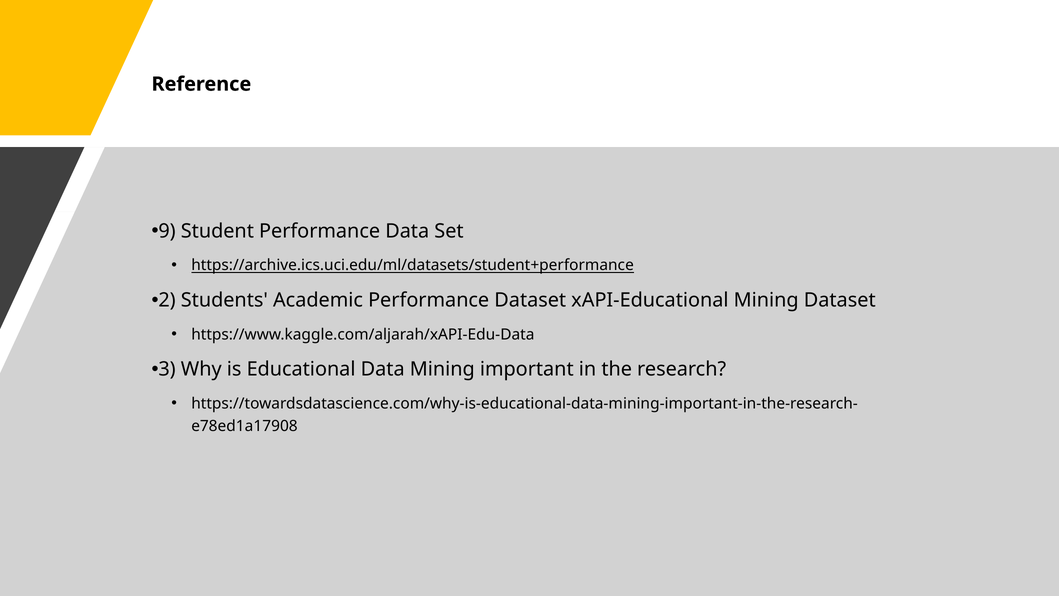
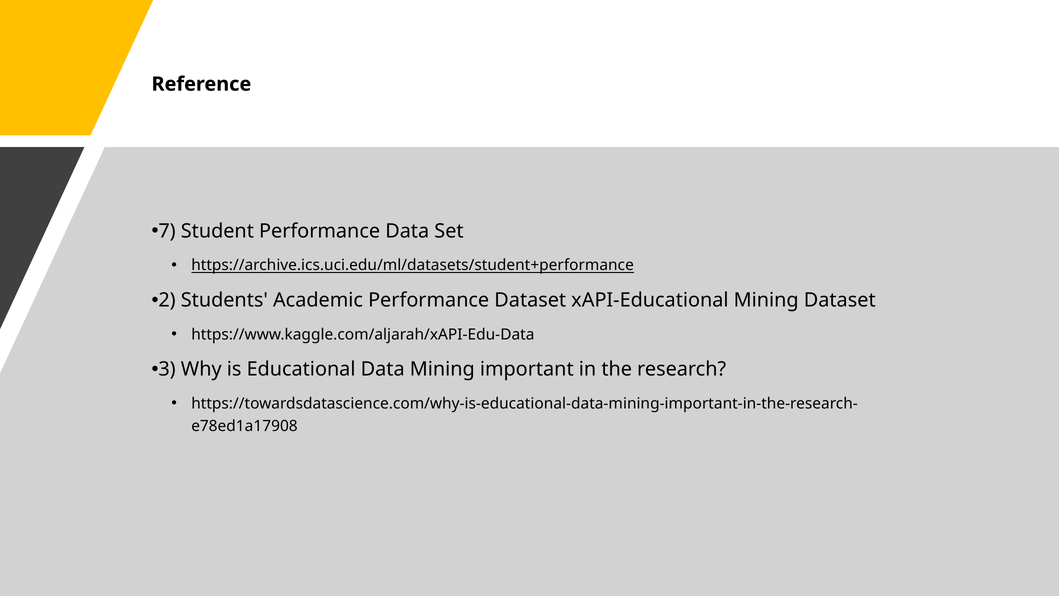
9: 9 -> 7
